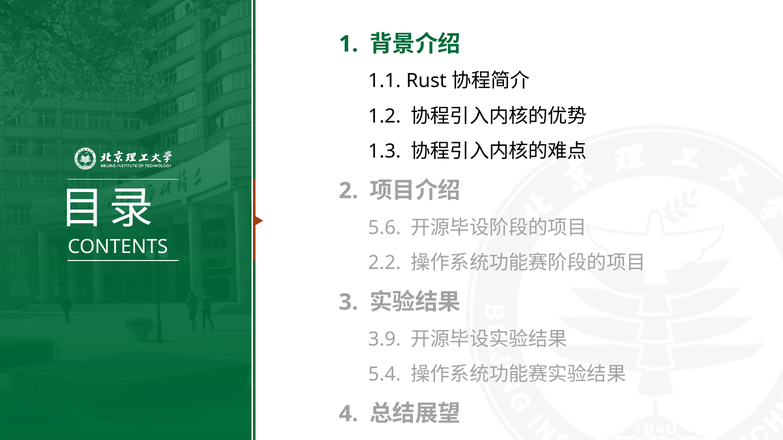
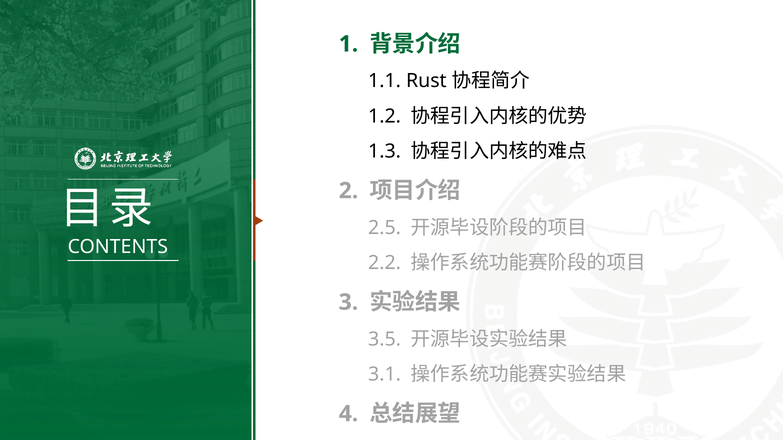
5.6: 5.6 -> 2.5
3.9: 3.9 -> 3.5
5.4: 5.4 -> 3.1
